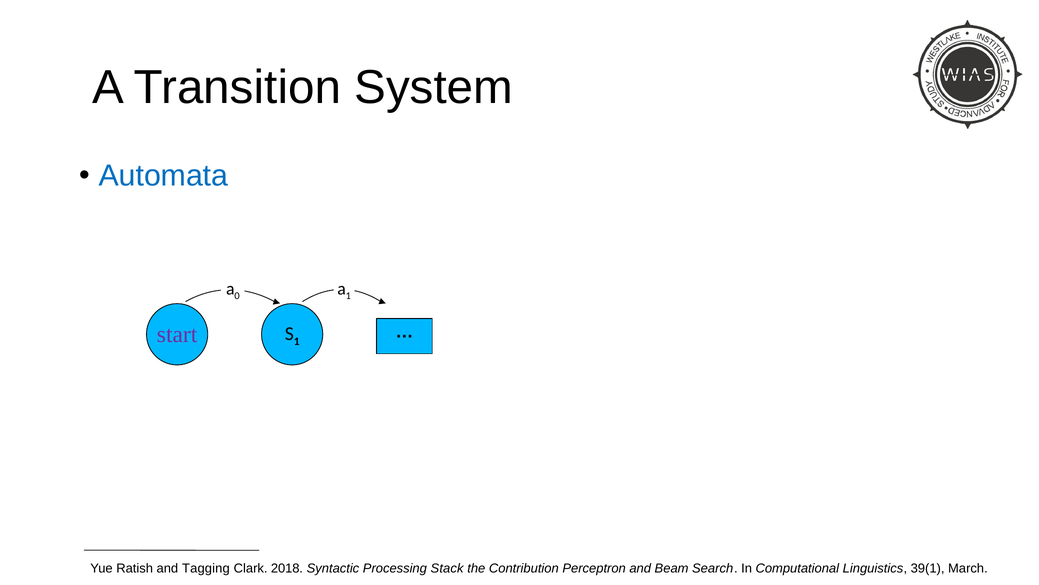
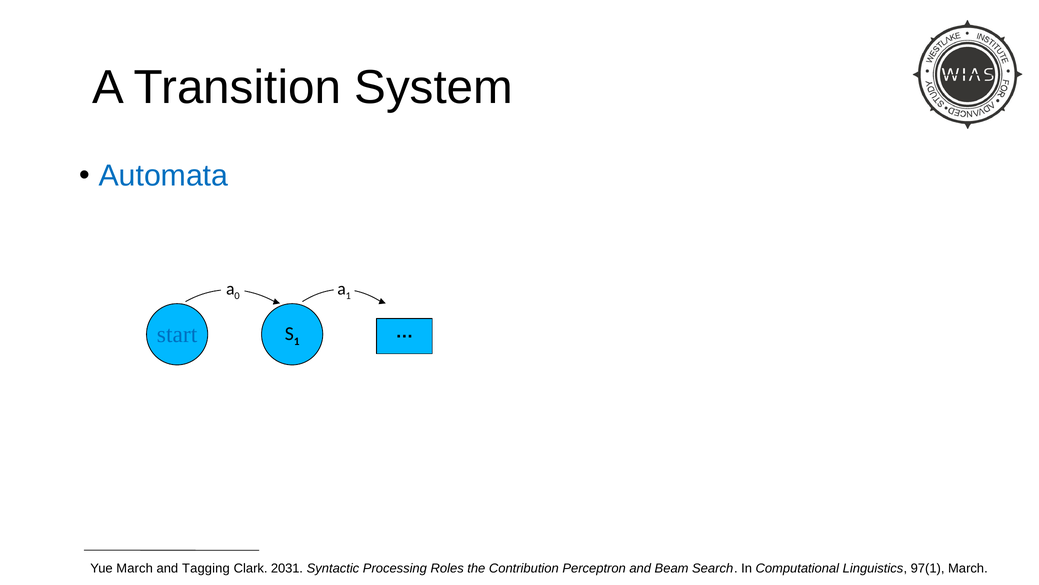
start colour: purple -> blue
Yue Ratish: Ratish -> March
2018: 2018 -> 2031
Stack: Stack -> Roles
39(1: 39(1 -> 97(1
